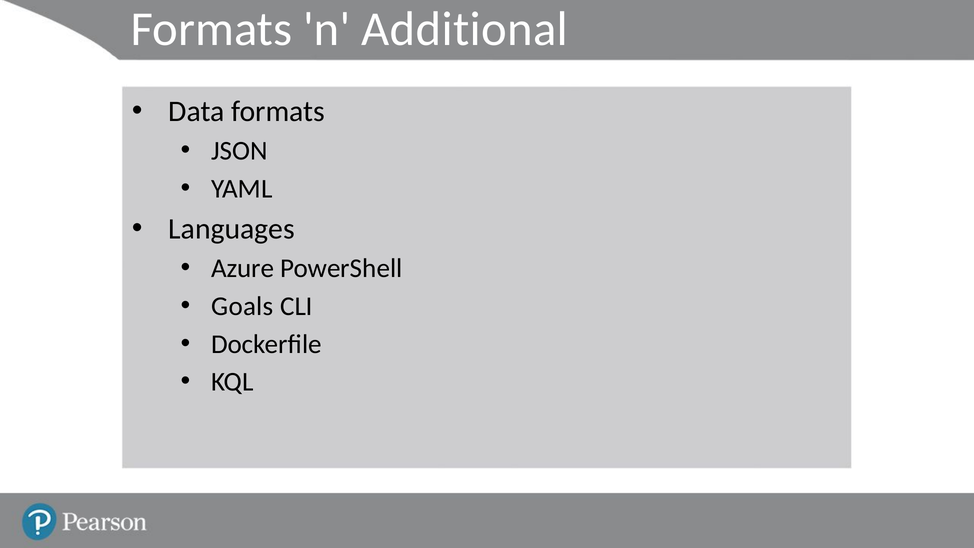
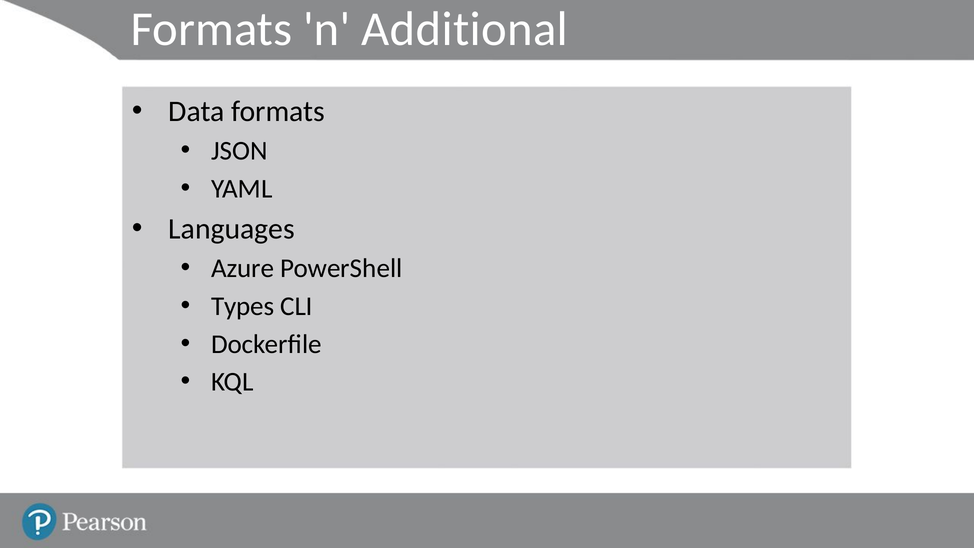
Goals: Goals -> Types
